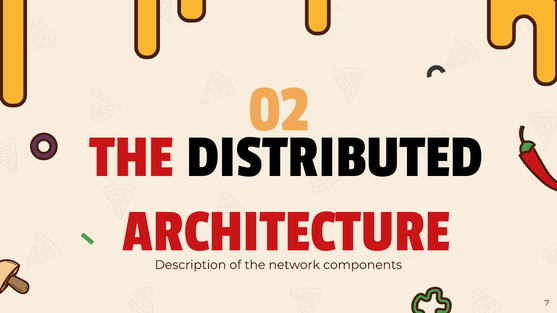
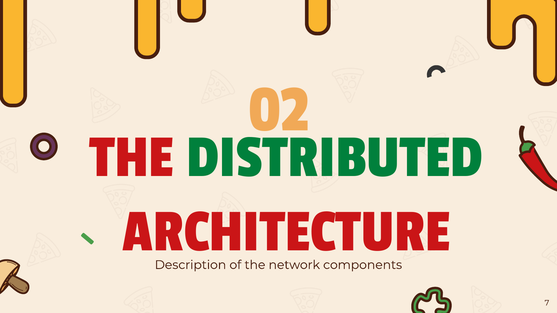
DISTRIBUTED colour: black -> green
